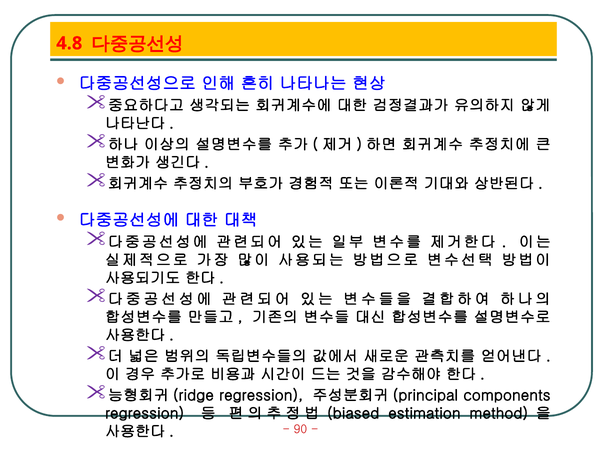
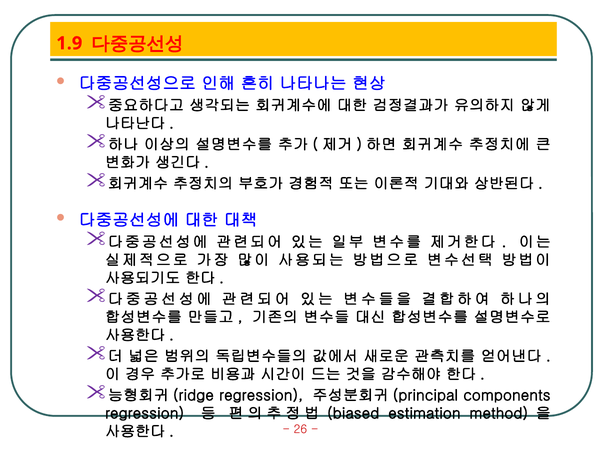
4.8: 4.8 -> 1.9
90: 90 -> 26
